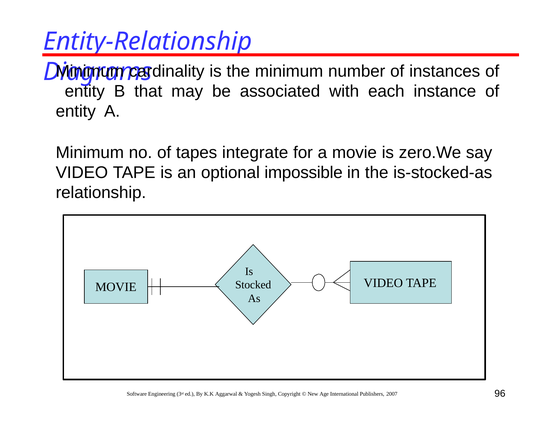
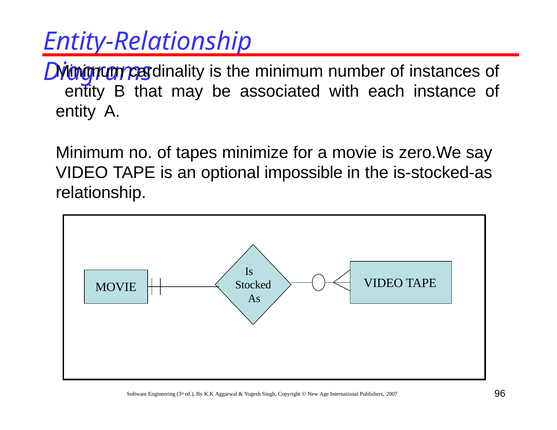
integrate: integrate -> minimize
